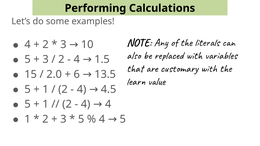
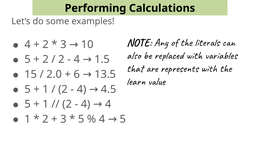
3 at (46, 60): 3 -> 2
customary: customary -> represents
